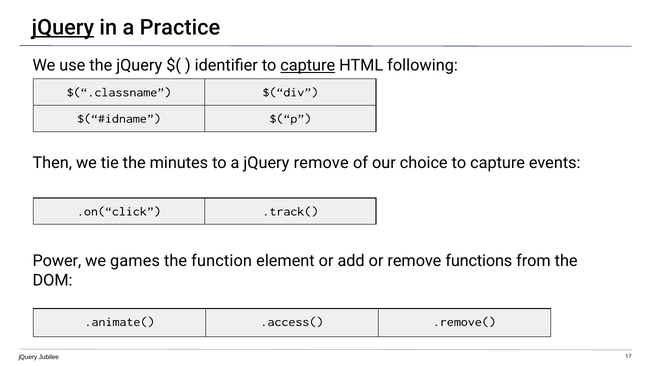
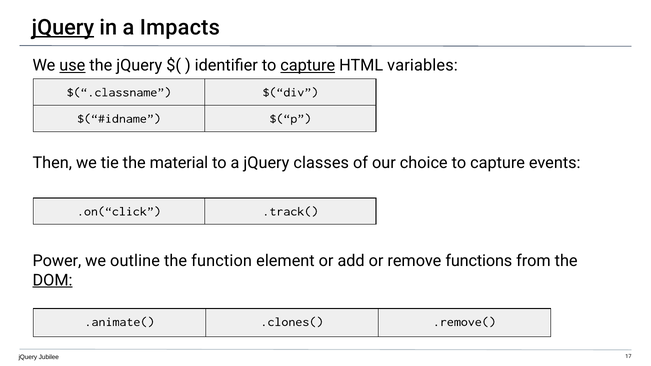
Practice: Practice -> Impacts
use underline: none -> present
following: following -> variables
minutes: minutes -> material
jQuery remove: remove -> classes
games: games -> outline
DOM underline: none -> present
.access(: .access( -> .clones(
